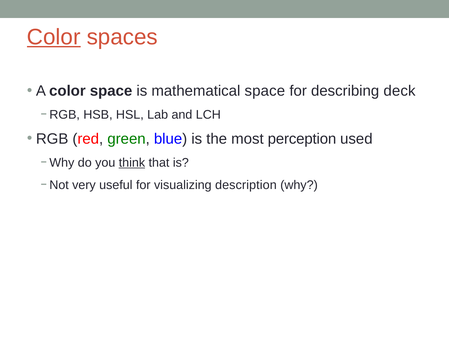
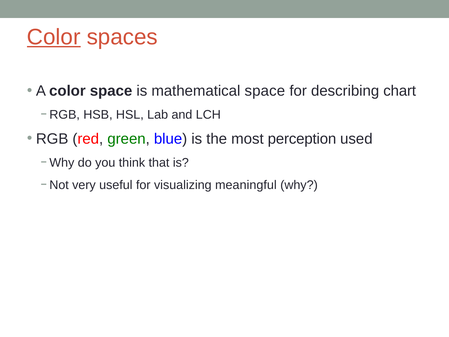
deck: deck -> chart
think underline: present -> none
description: description -> meaningful
